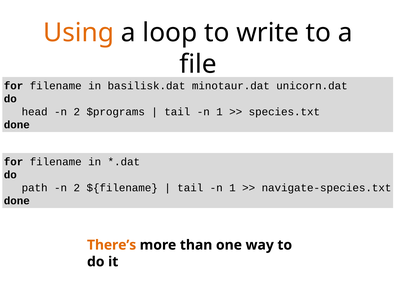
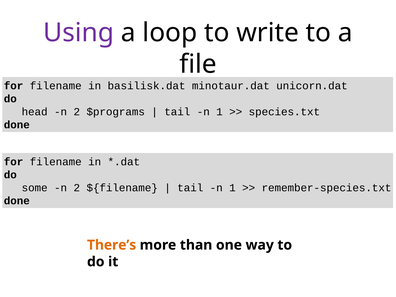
Using colour: orange -> purple
path: path -> some
navigate-species.txt: navigate-species.txt -> remember-species.txt
